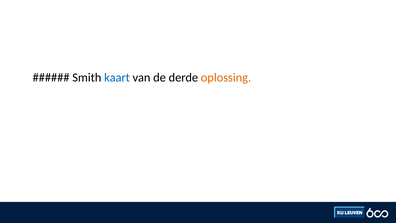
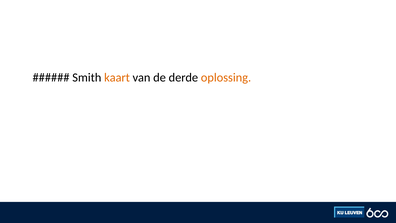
kaart colour: blue -> orange
